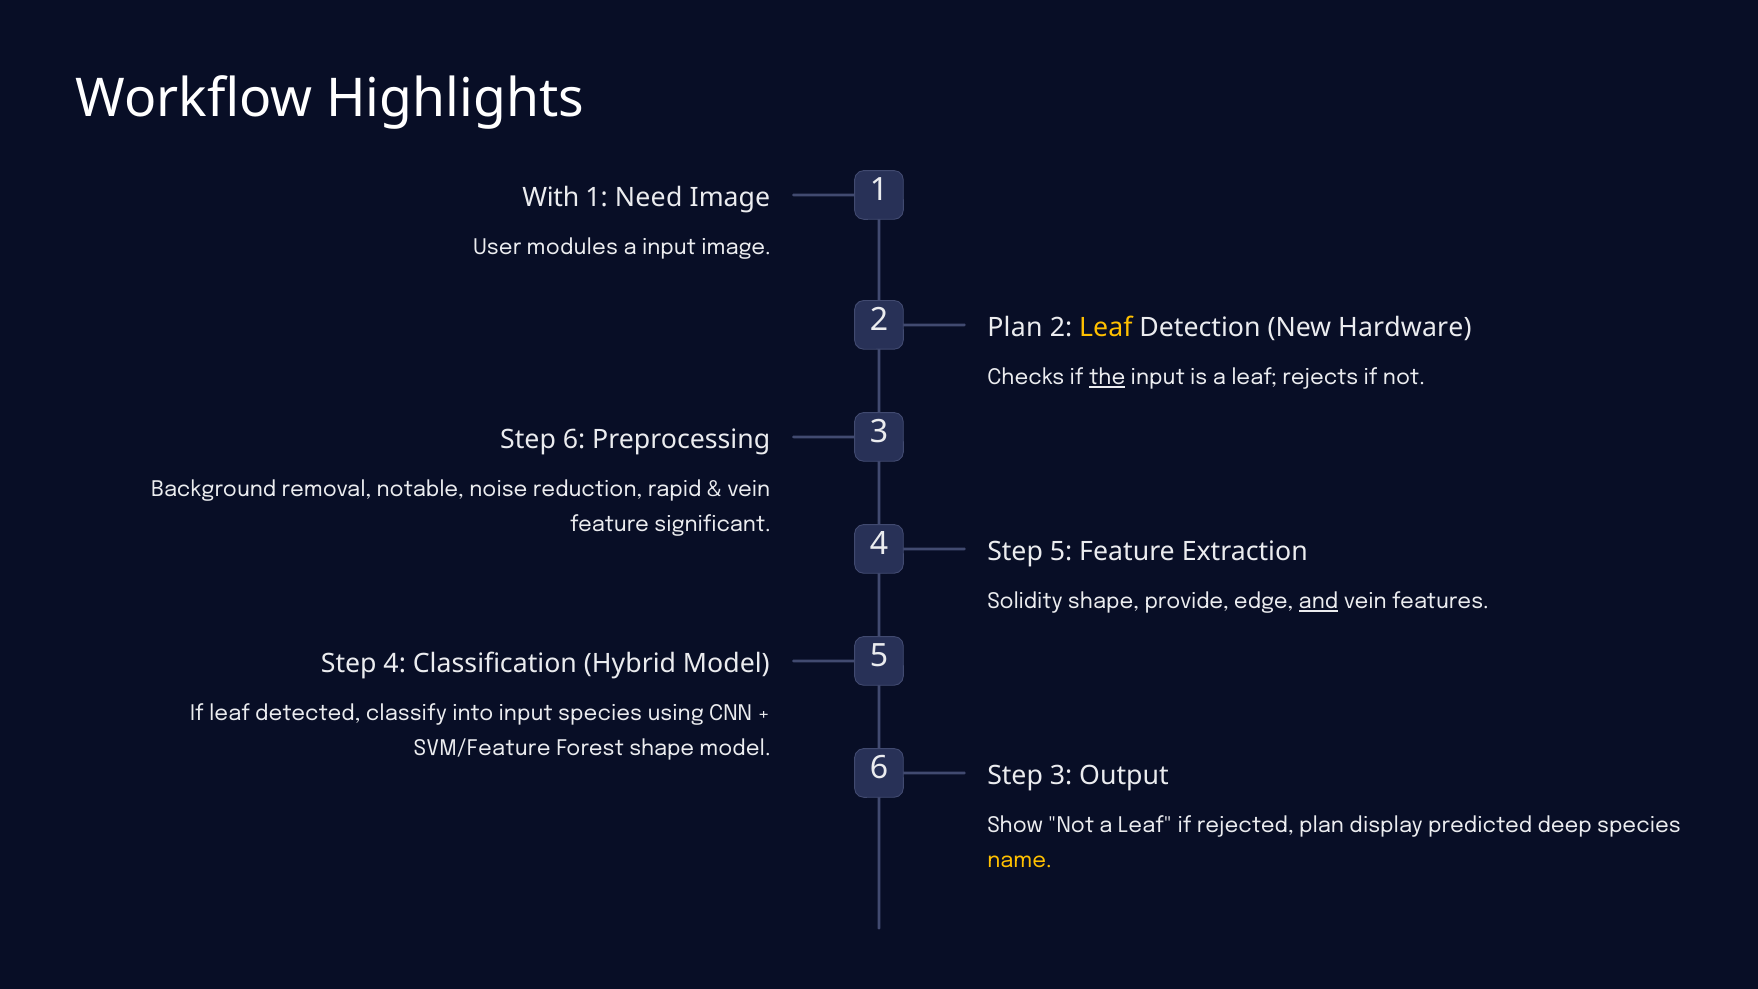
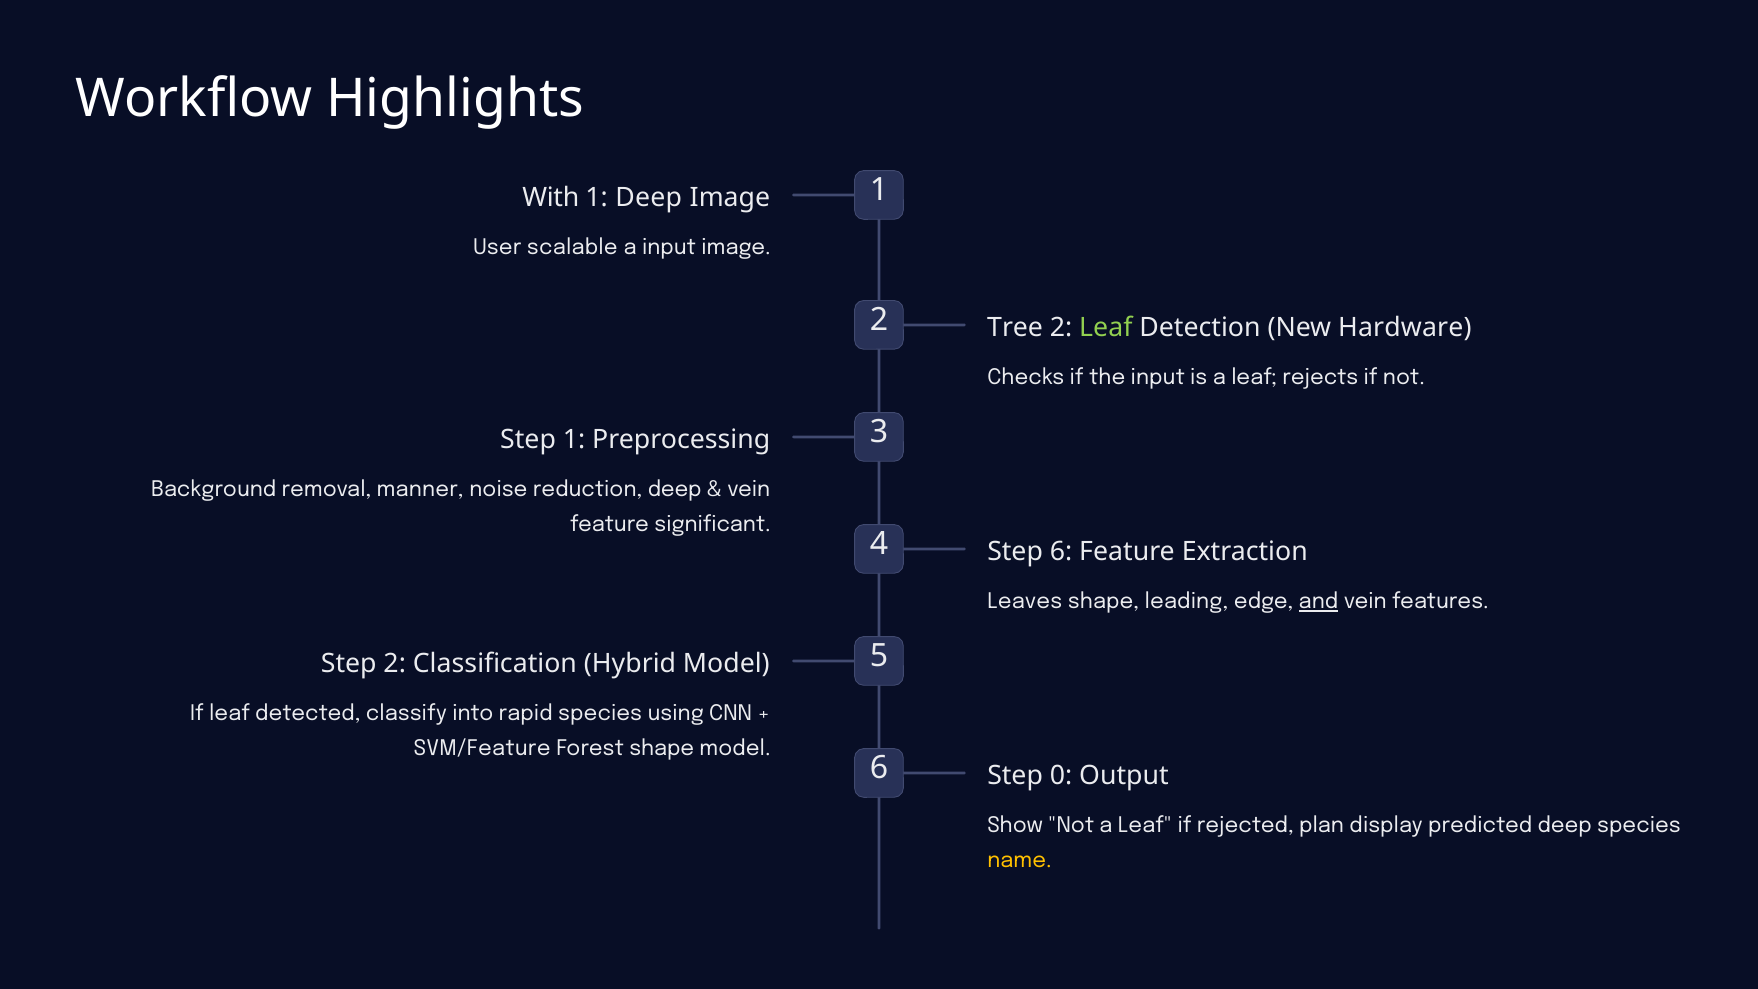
1 Need: Need -> Deep
modules: modules -> scalable
2 Plan: Plan -> Tree
Leaf at (1106, 327) colour: yellow -> light green
the underline: present -> none
Step 6: 6 -> 1
notable: notable -> manner
reduction rapid: rapid -> deep
Step 5: 5 -> 6
Solidity: Solidity -> Leaves
provide: provide -> leading
Step 4: 4 -> 2
into input: input -> rapid
Step 3: 3 -> 0
